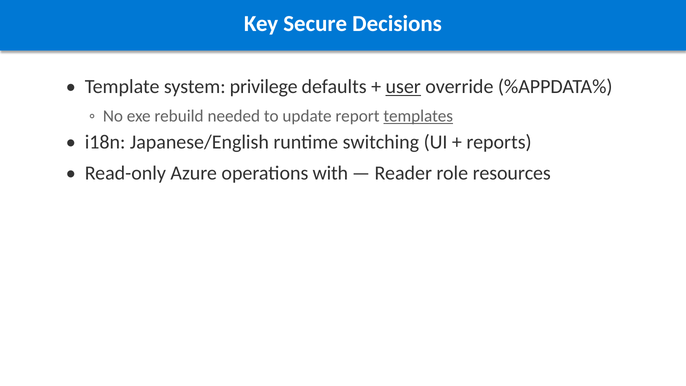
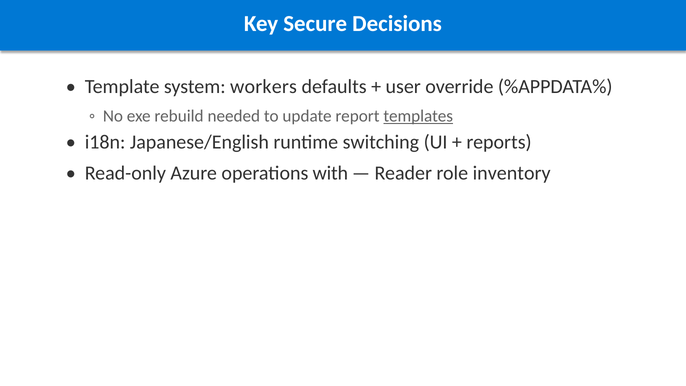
privilege: privilege -> workers
user underline: present -> none
resources: resources -> inventory
